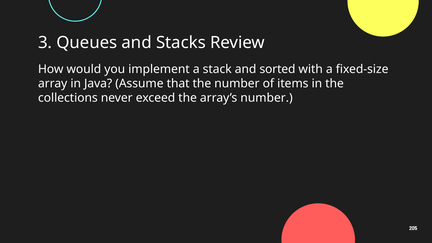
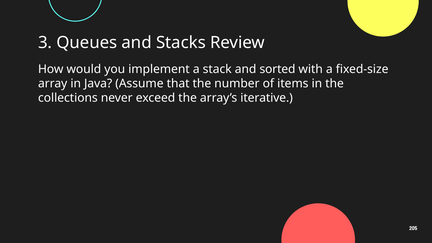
array’s number: number -> iterative
